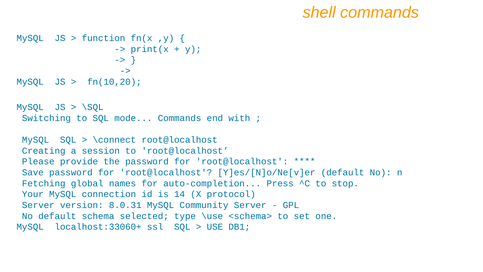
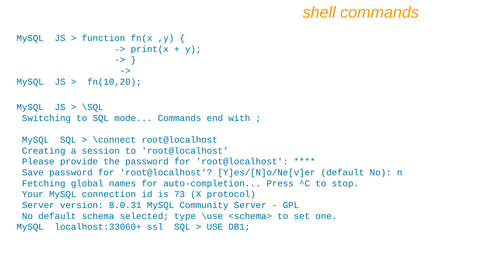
14: 14 -> 73
